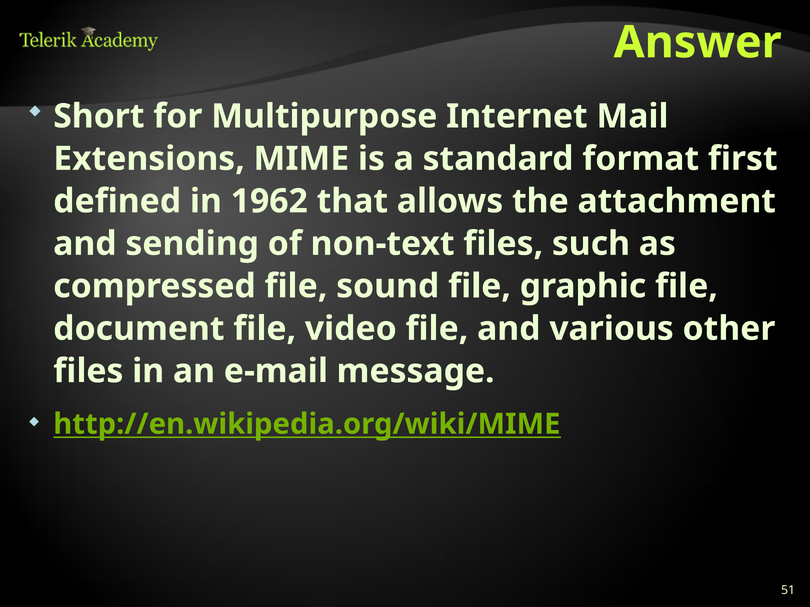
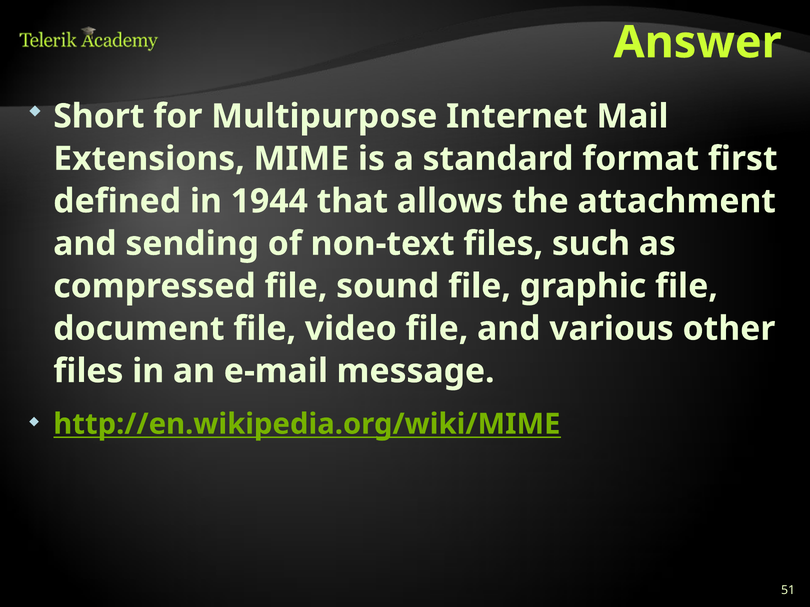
1962: 1962 -> 1944
